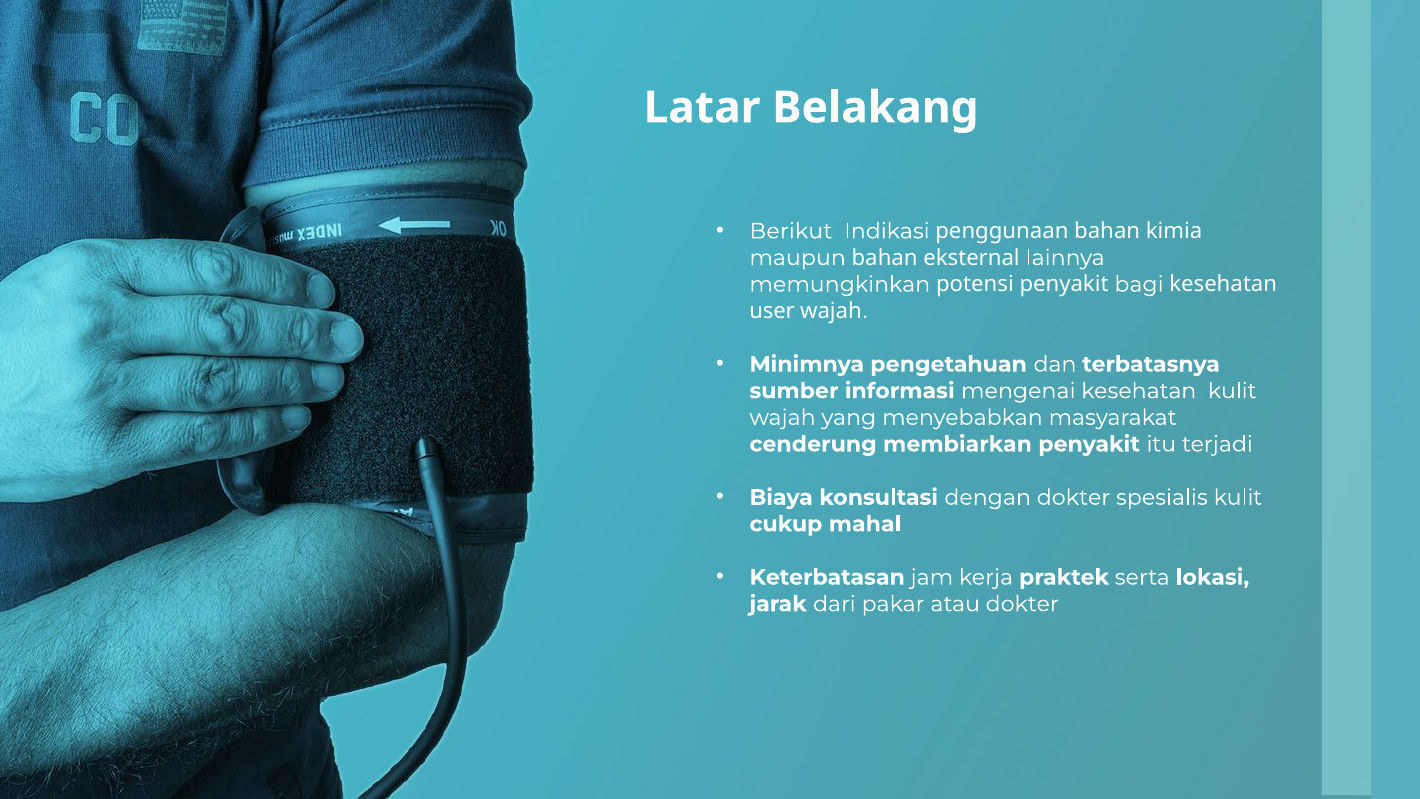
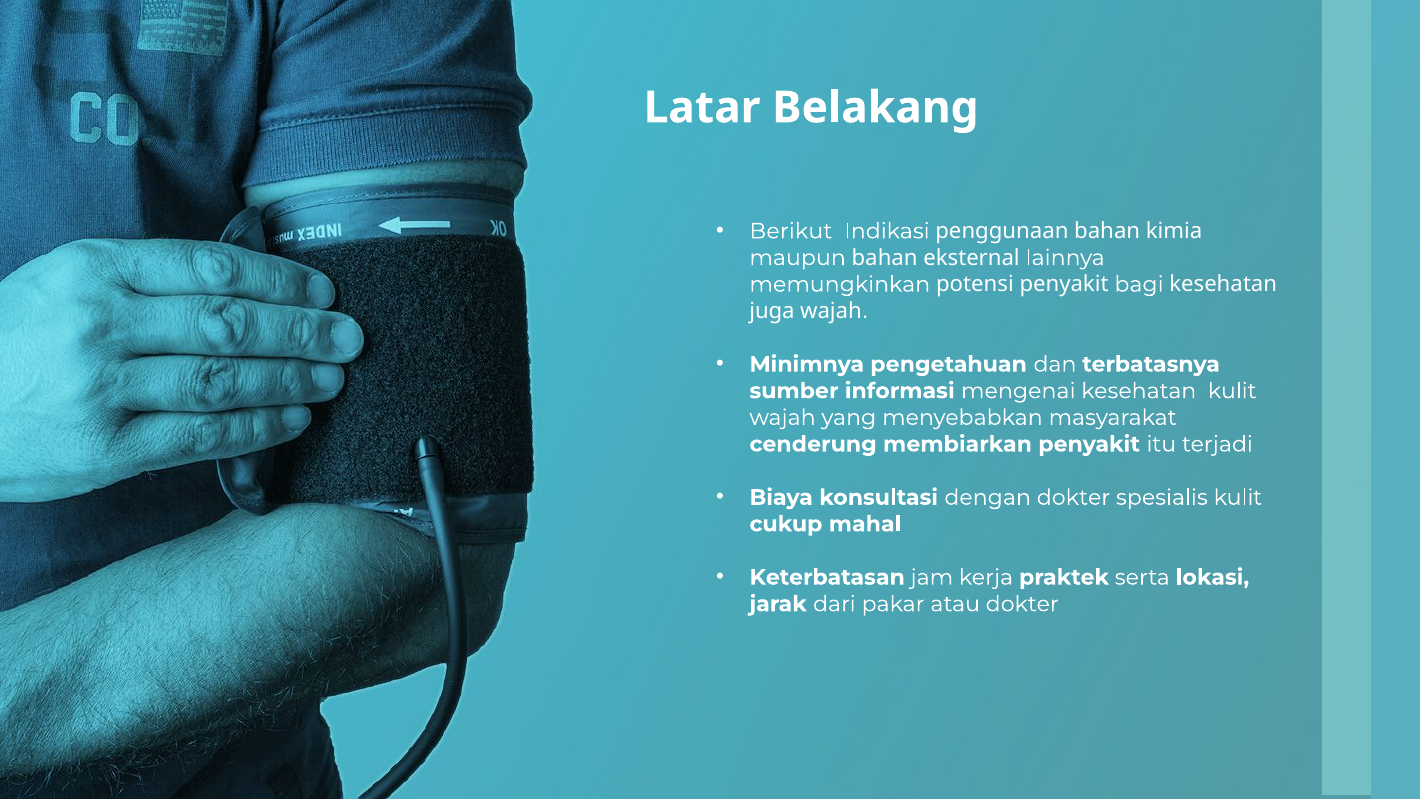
user: user -> juga
